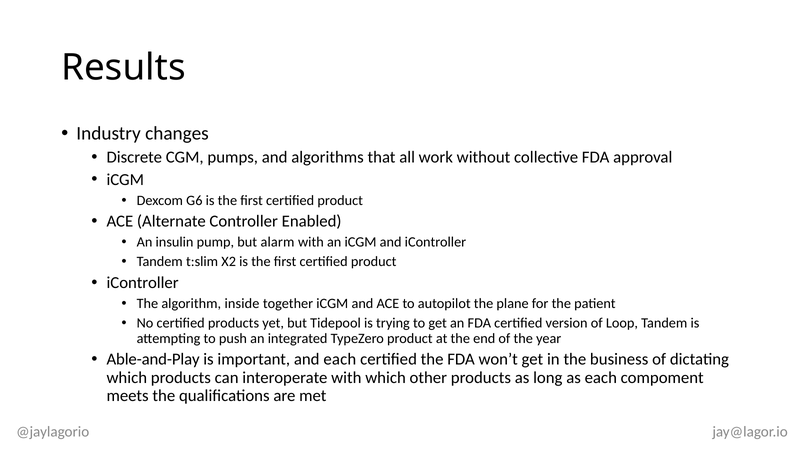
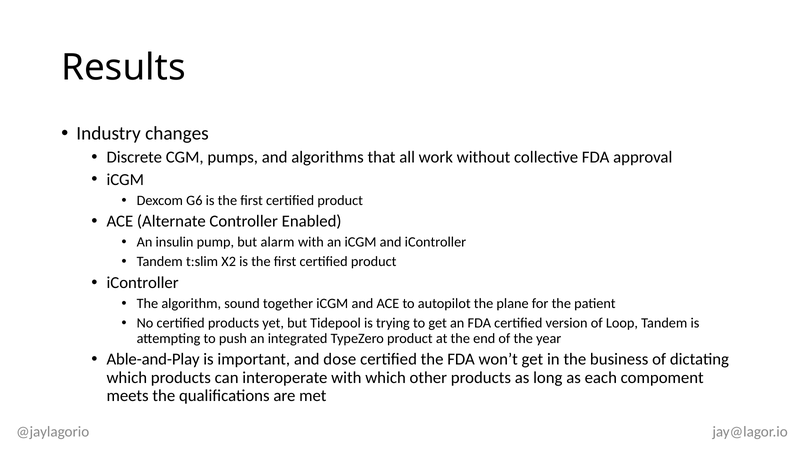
inside: inside -> sound
and each: each -> dose
